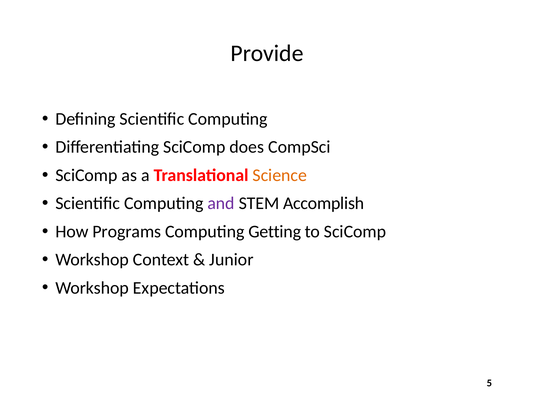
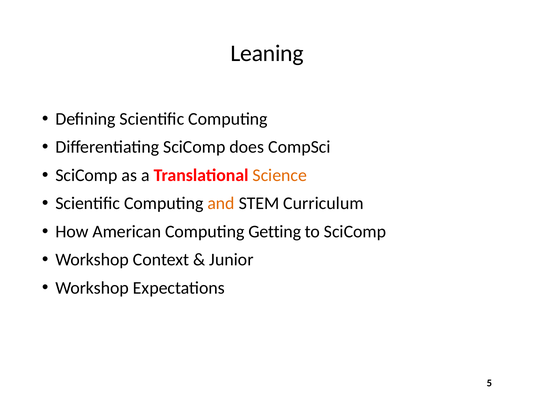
Provide: Provide -> Leaning
and colour: purple -> orange
Accomplish: Accomplish -> Curriculum
Programs: Programs -> American
